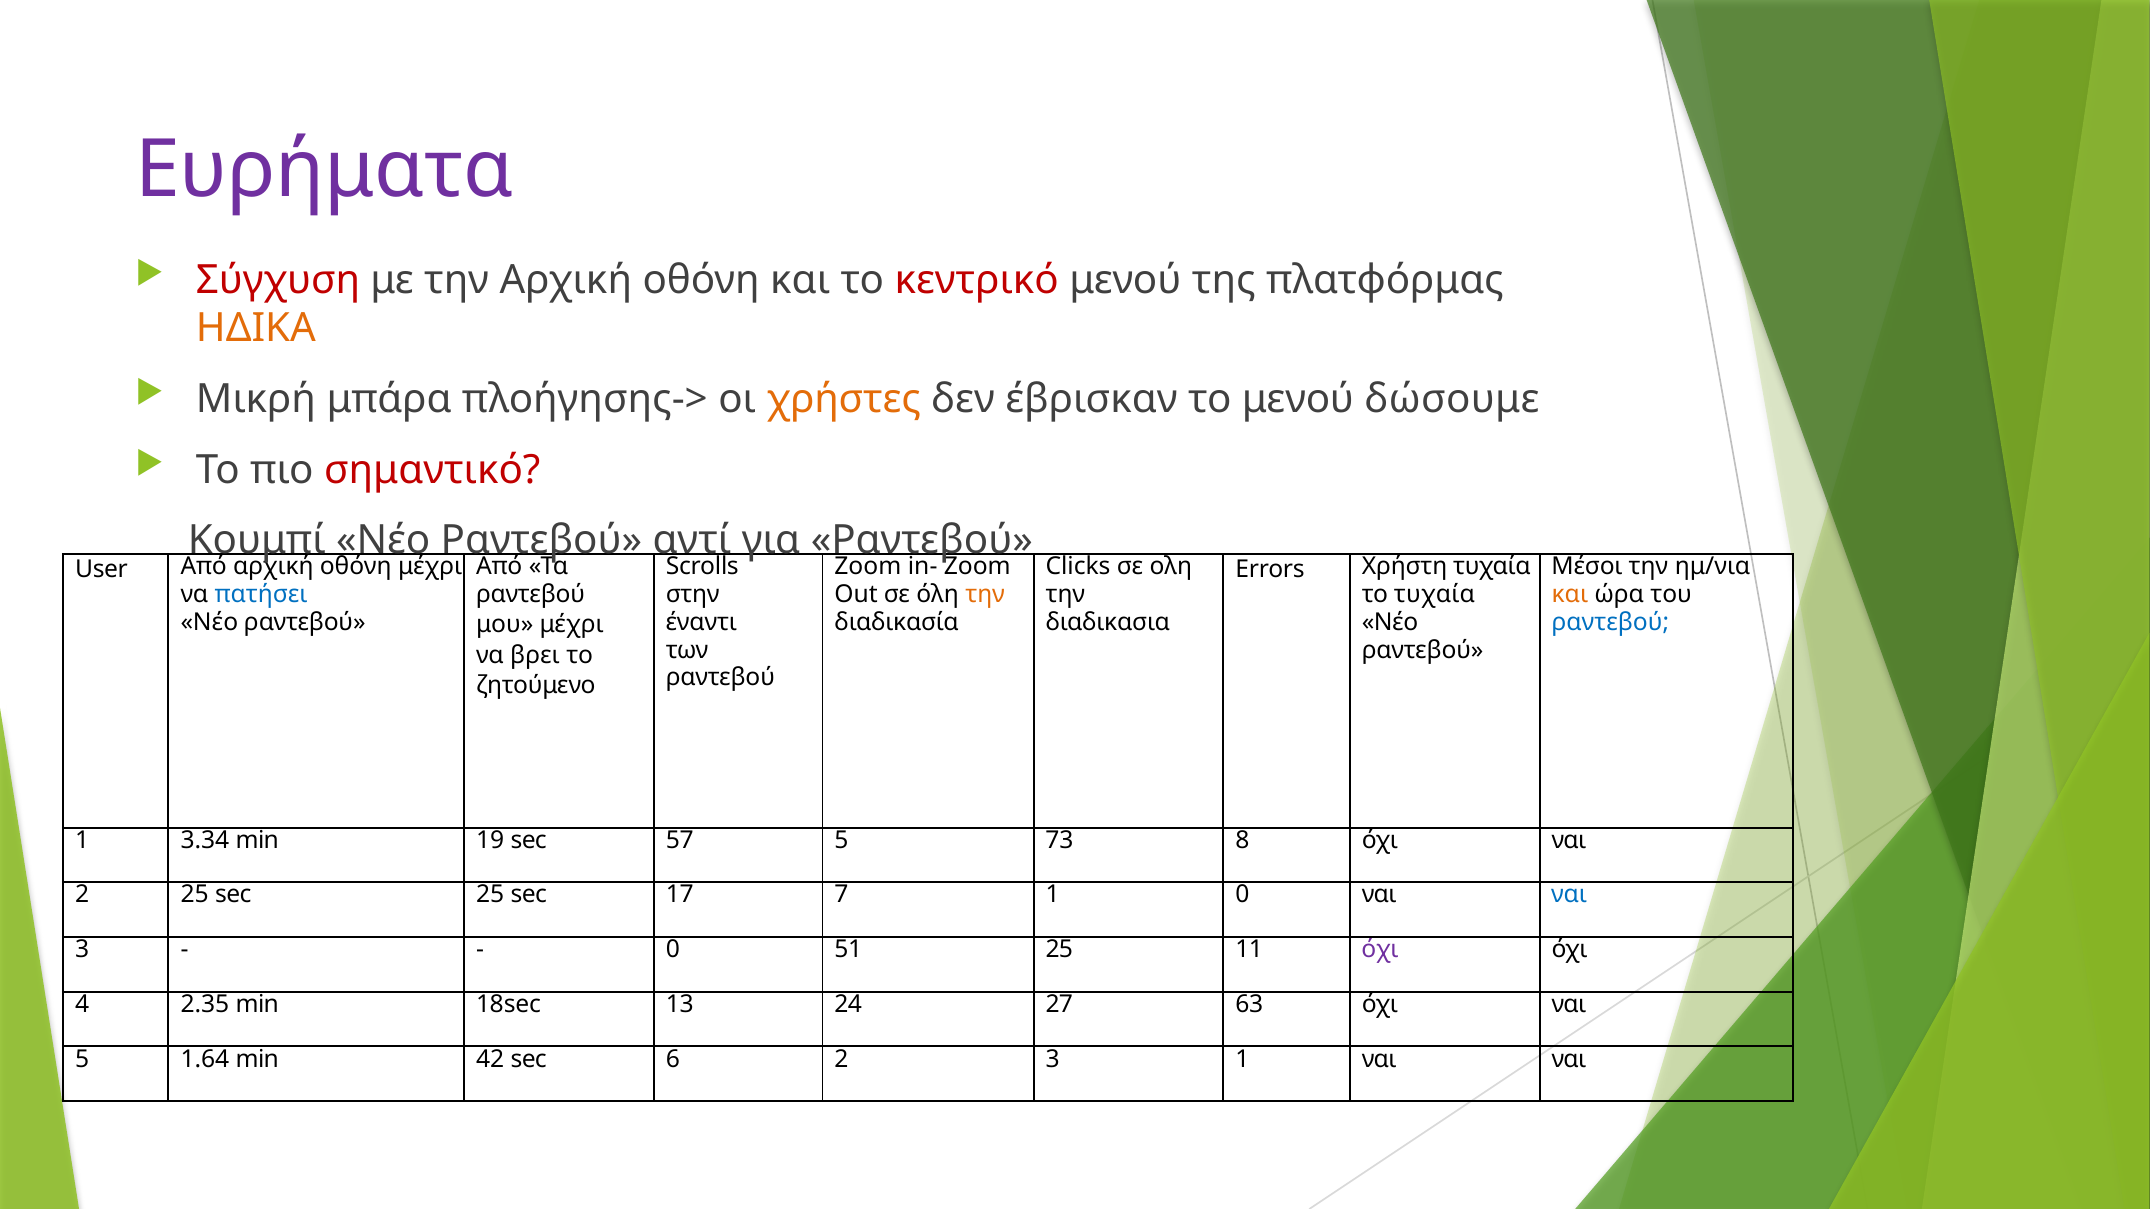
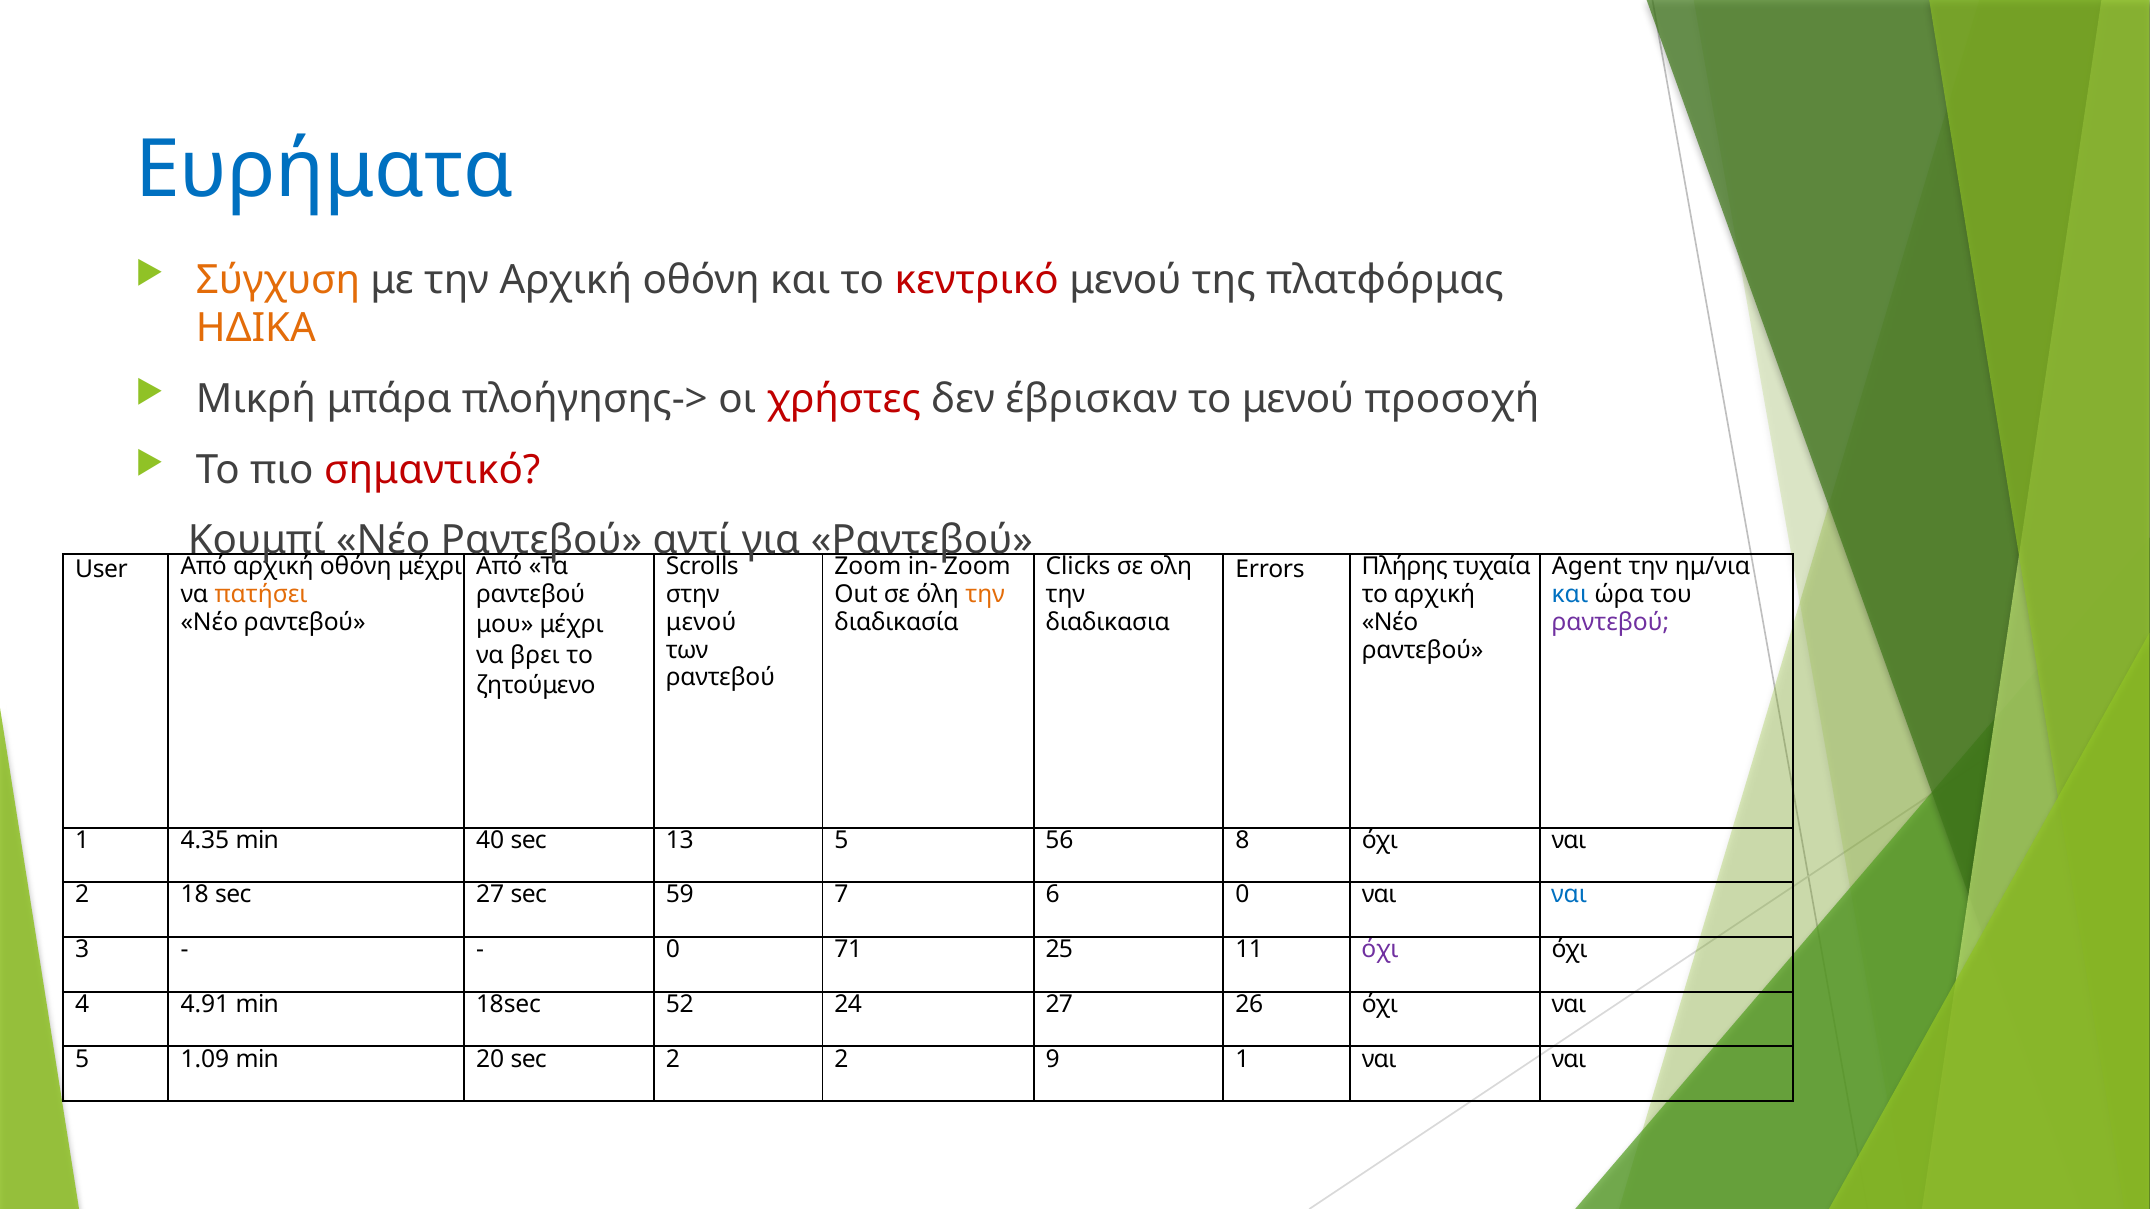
Ευρήματα colour: purple -> blue
Σύγχυση colour: red -> orange
χρήστες colour: orange -> red
δώσουμε: δώσουμε -> προσοχή
Μέσοι: Μέσοι -> Agent
Χρήστη: Χρήστη -> Πλήρης
πατήσει colour: blue -> orange
το τυχαία: τυχαία -> αρχική
και at (1570, 595) colour: orange -> blue
έναντι at (701, 622): έναντι -> μενού
ραντεβού at (1610, 622) colour: blue -> purple
3.34: 3.34 -> 4.35
19: 19 -> 40
57: 57 -> 13
73: 73 -> 56
2 25: 25 -> 18
sec 25: 25 -> 27
17: 17 -> 59
7 1: 1 -> 6
51: 51 -> 71
2.35: 2.35 -> 4.91
13: 13 -> 52
63: 63 -> 26
1.64: 1.64 -> 1.09
42: 42 -> 20
sec 6: 6 -> 2
2 3: 3 -> 9
